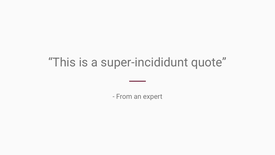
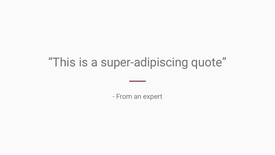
super-incididunt: super-incididunt -> super-adipiscing
